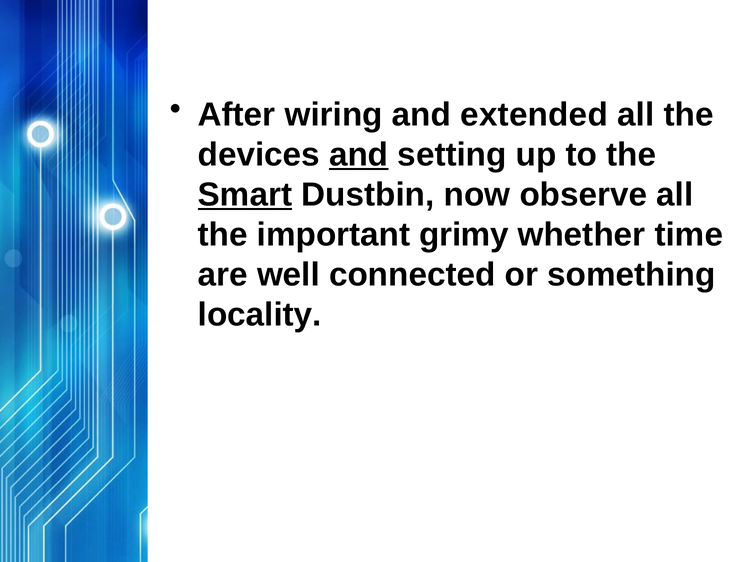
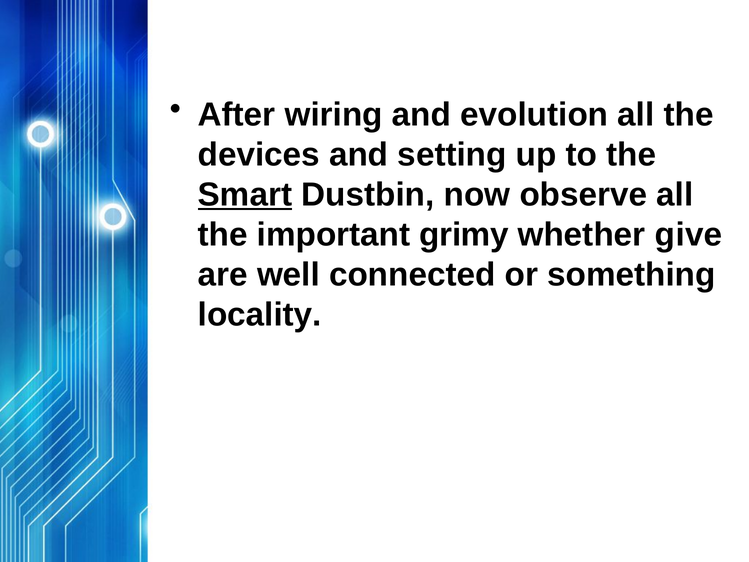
extended: extended -> evolution
and at (359, 155) underline: present -> none
time: time -> give
